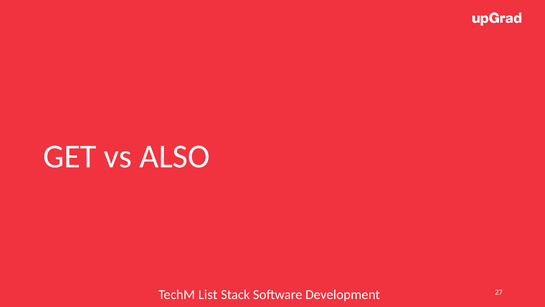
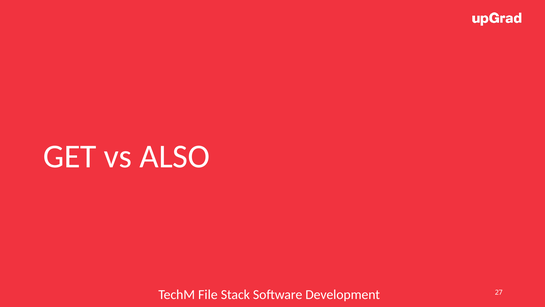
List: List -> File
